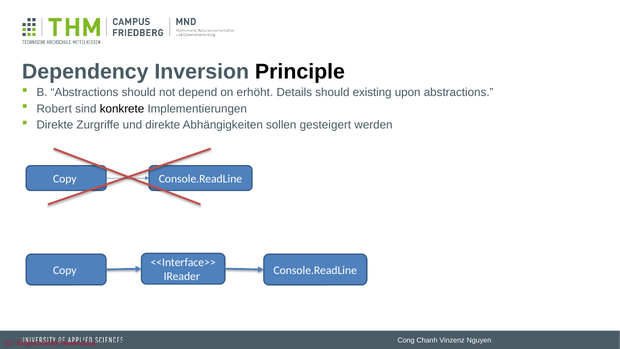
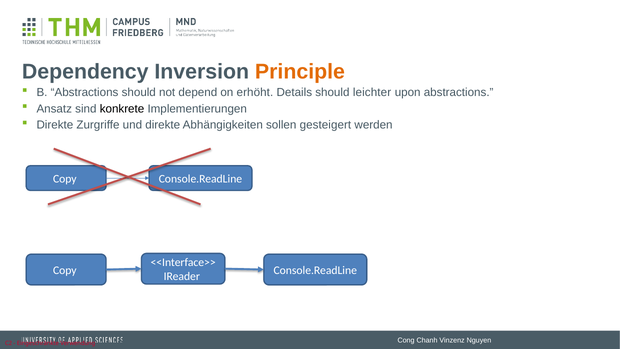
Principle colour: black -> orange
existing: existing -> leichter
Robert: Robert -> Ansatz
